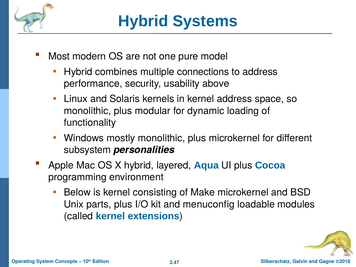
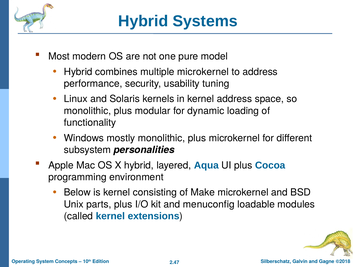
multiple connections: connections -> microkernel
above: above -> tuning
